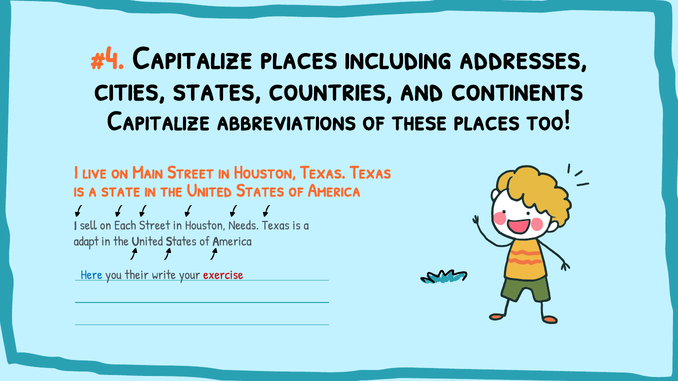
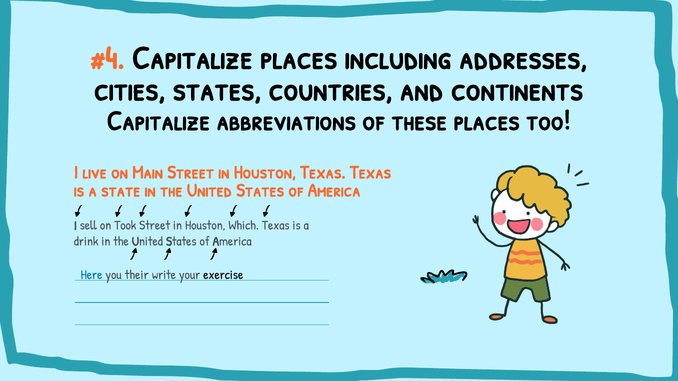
Each: Each -> Took
Needs: Needs -> Which
adapt: adapt -> drink
exercise colour: red -> black
